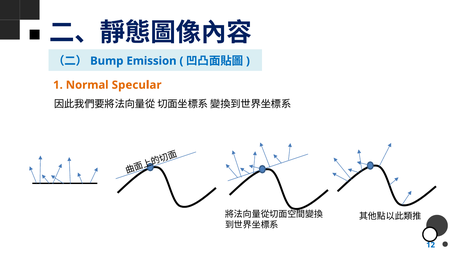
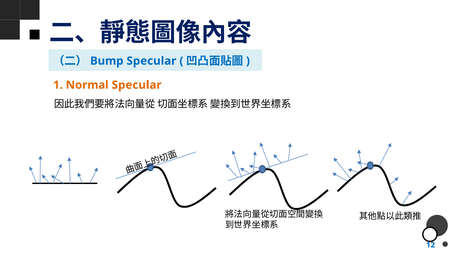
Emission at (151, 61): Emission -> Specular
